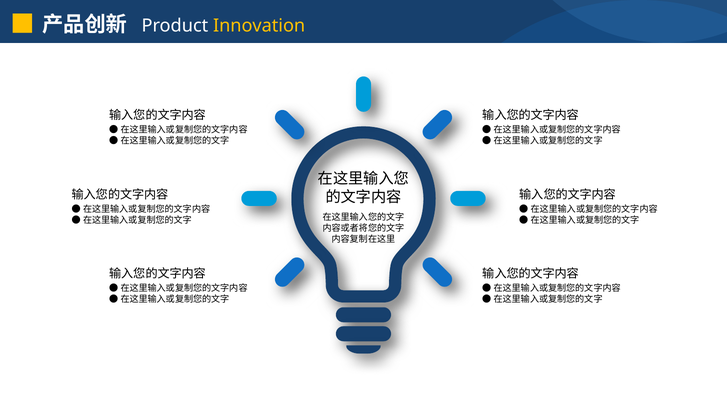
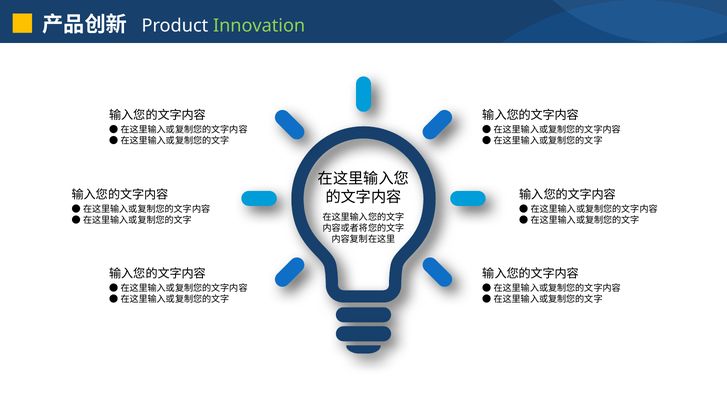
Innovation colour: yellow -> light green
